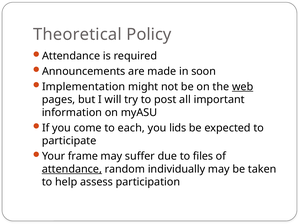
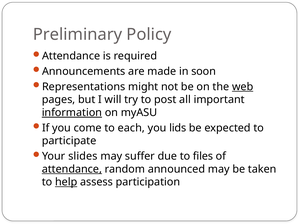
Theoretical: Theoretical -> Preliminary
Implementation: Implementation -> Representations
information underline: none -> present
frame: frame -> slides
individually: individually -> announced
help underline: none -> present
